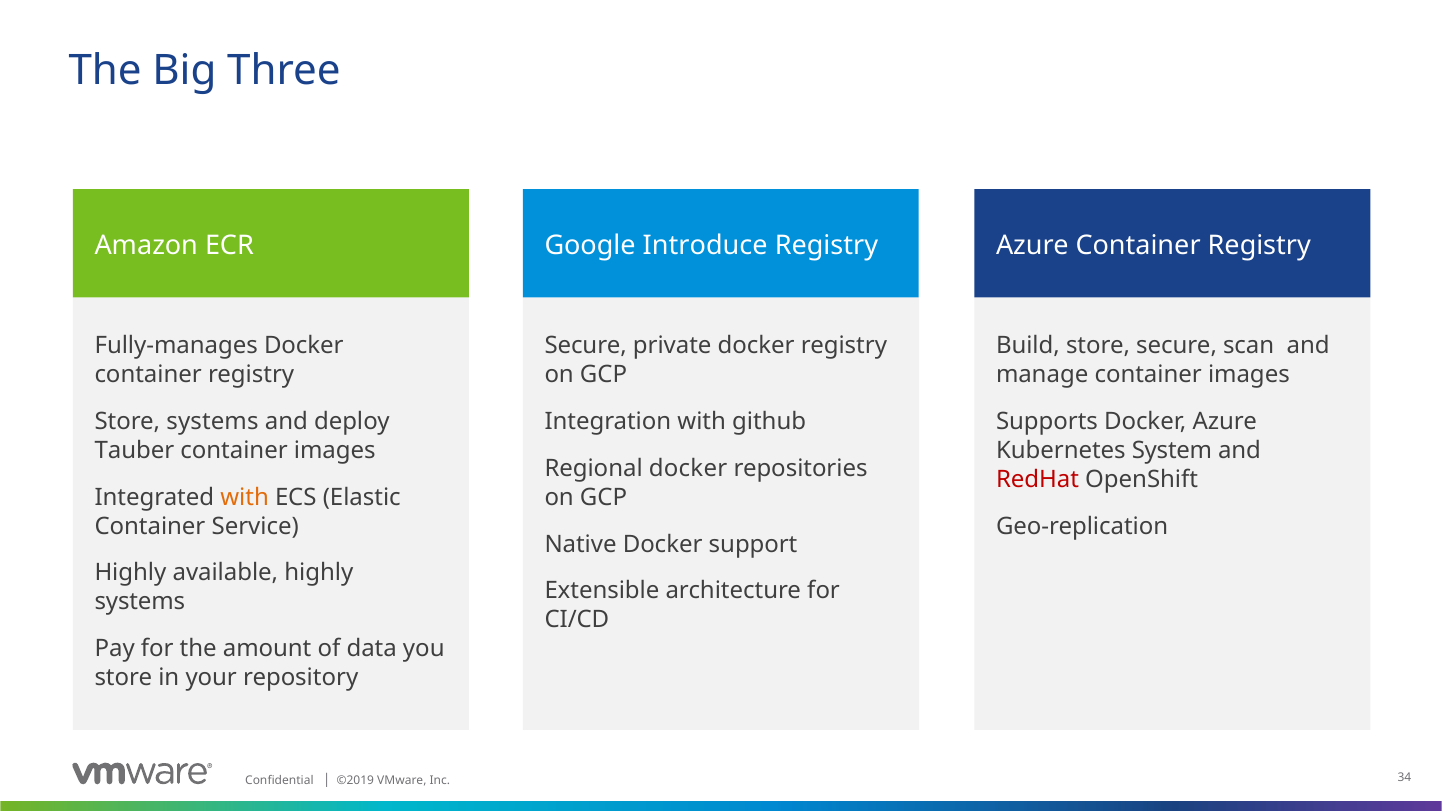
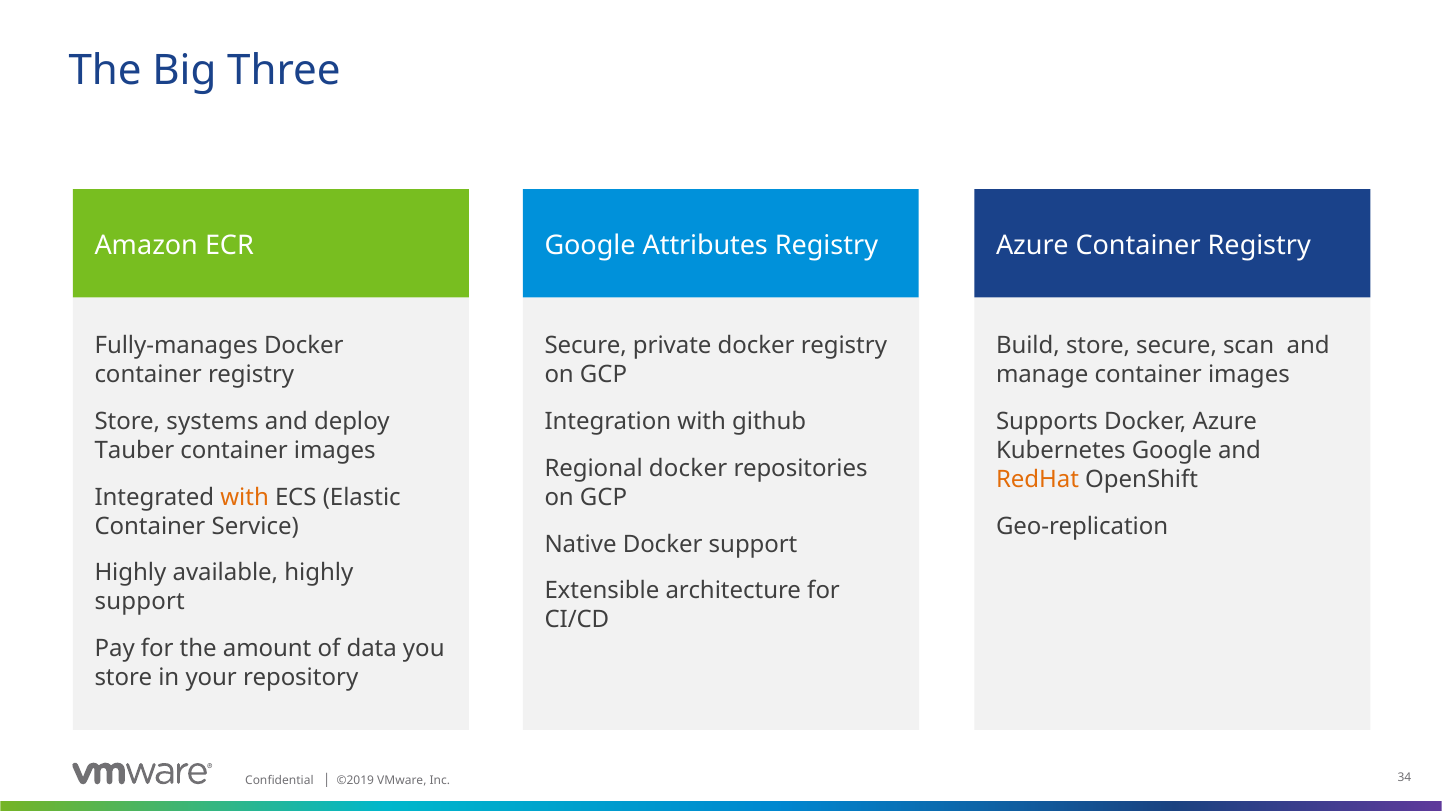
Introduce: Introduce -> Attributes
Kubernetes System: System -> Google
RedHat colour: red -> orange
systems at (140, 602): systems -> support
